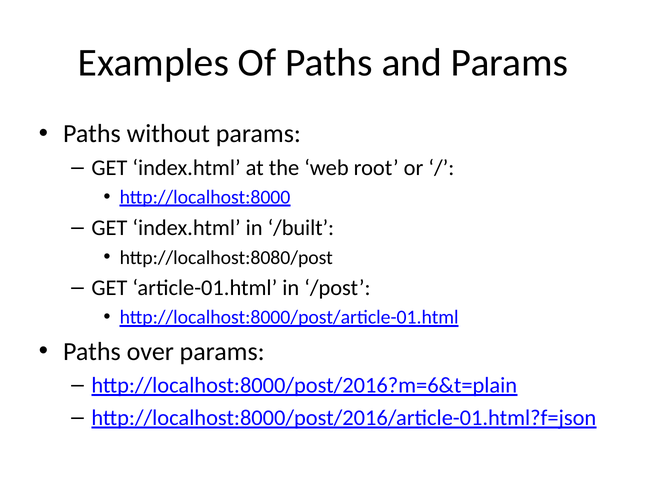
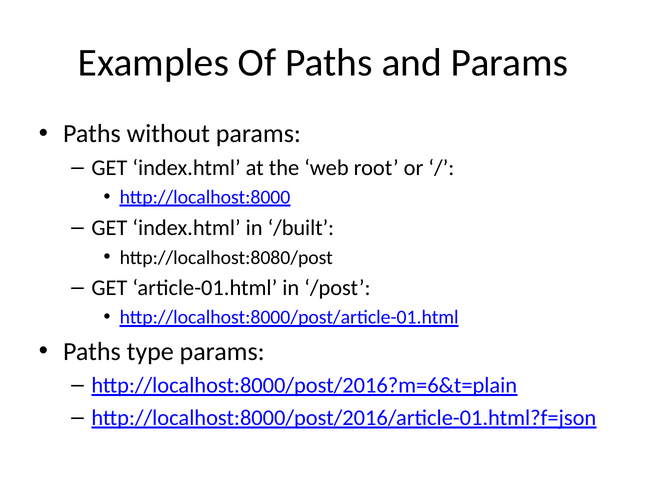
over: over -> type
